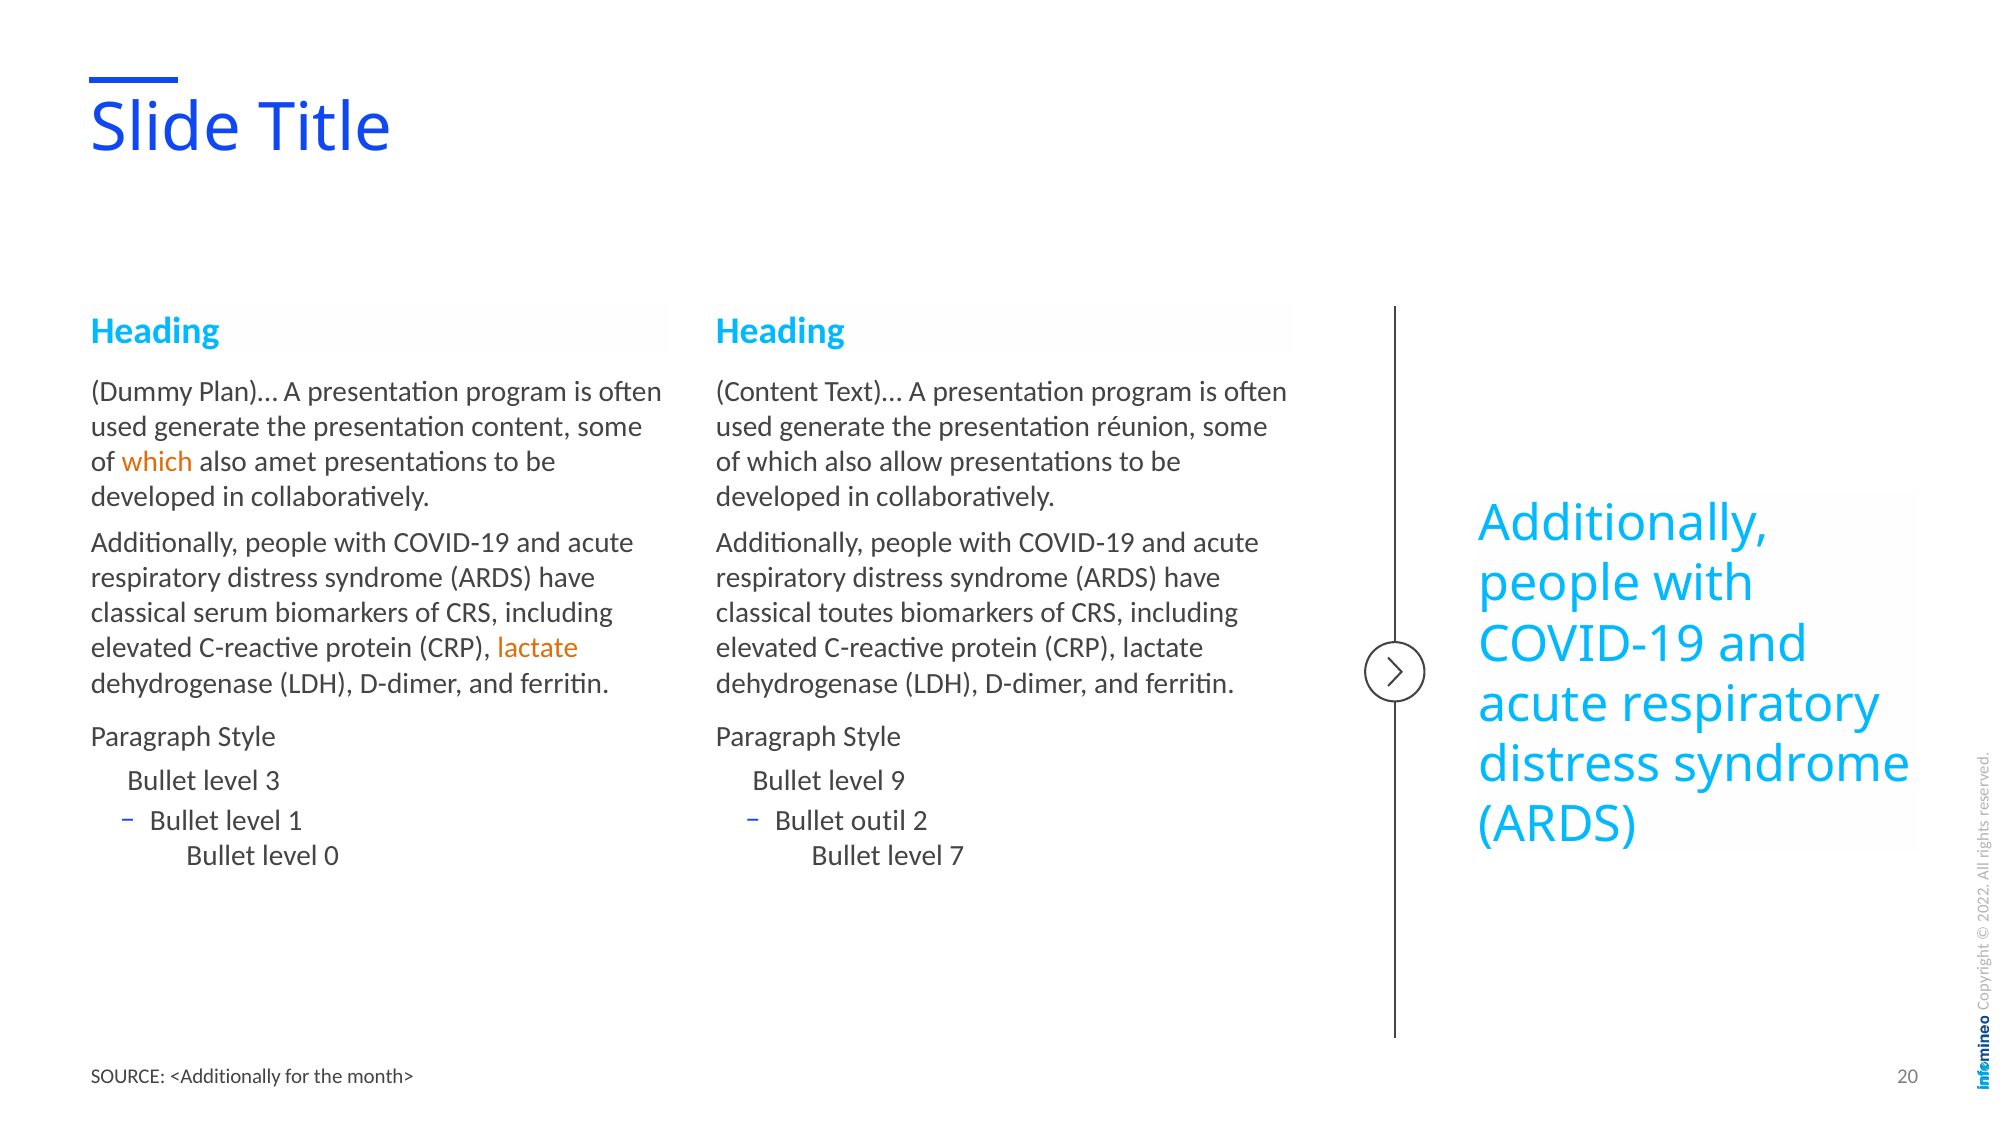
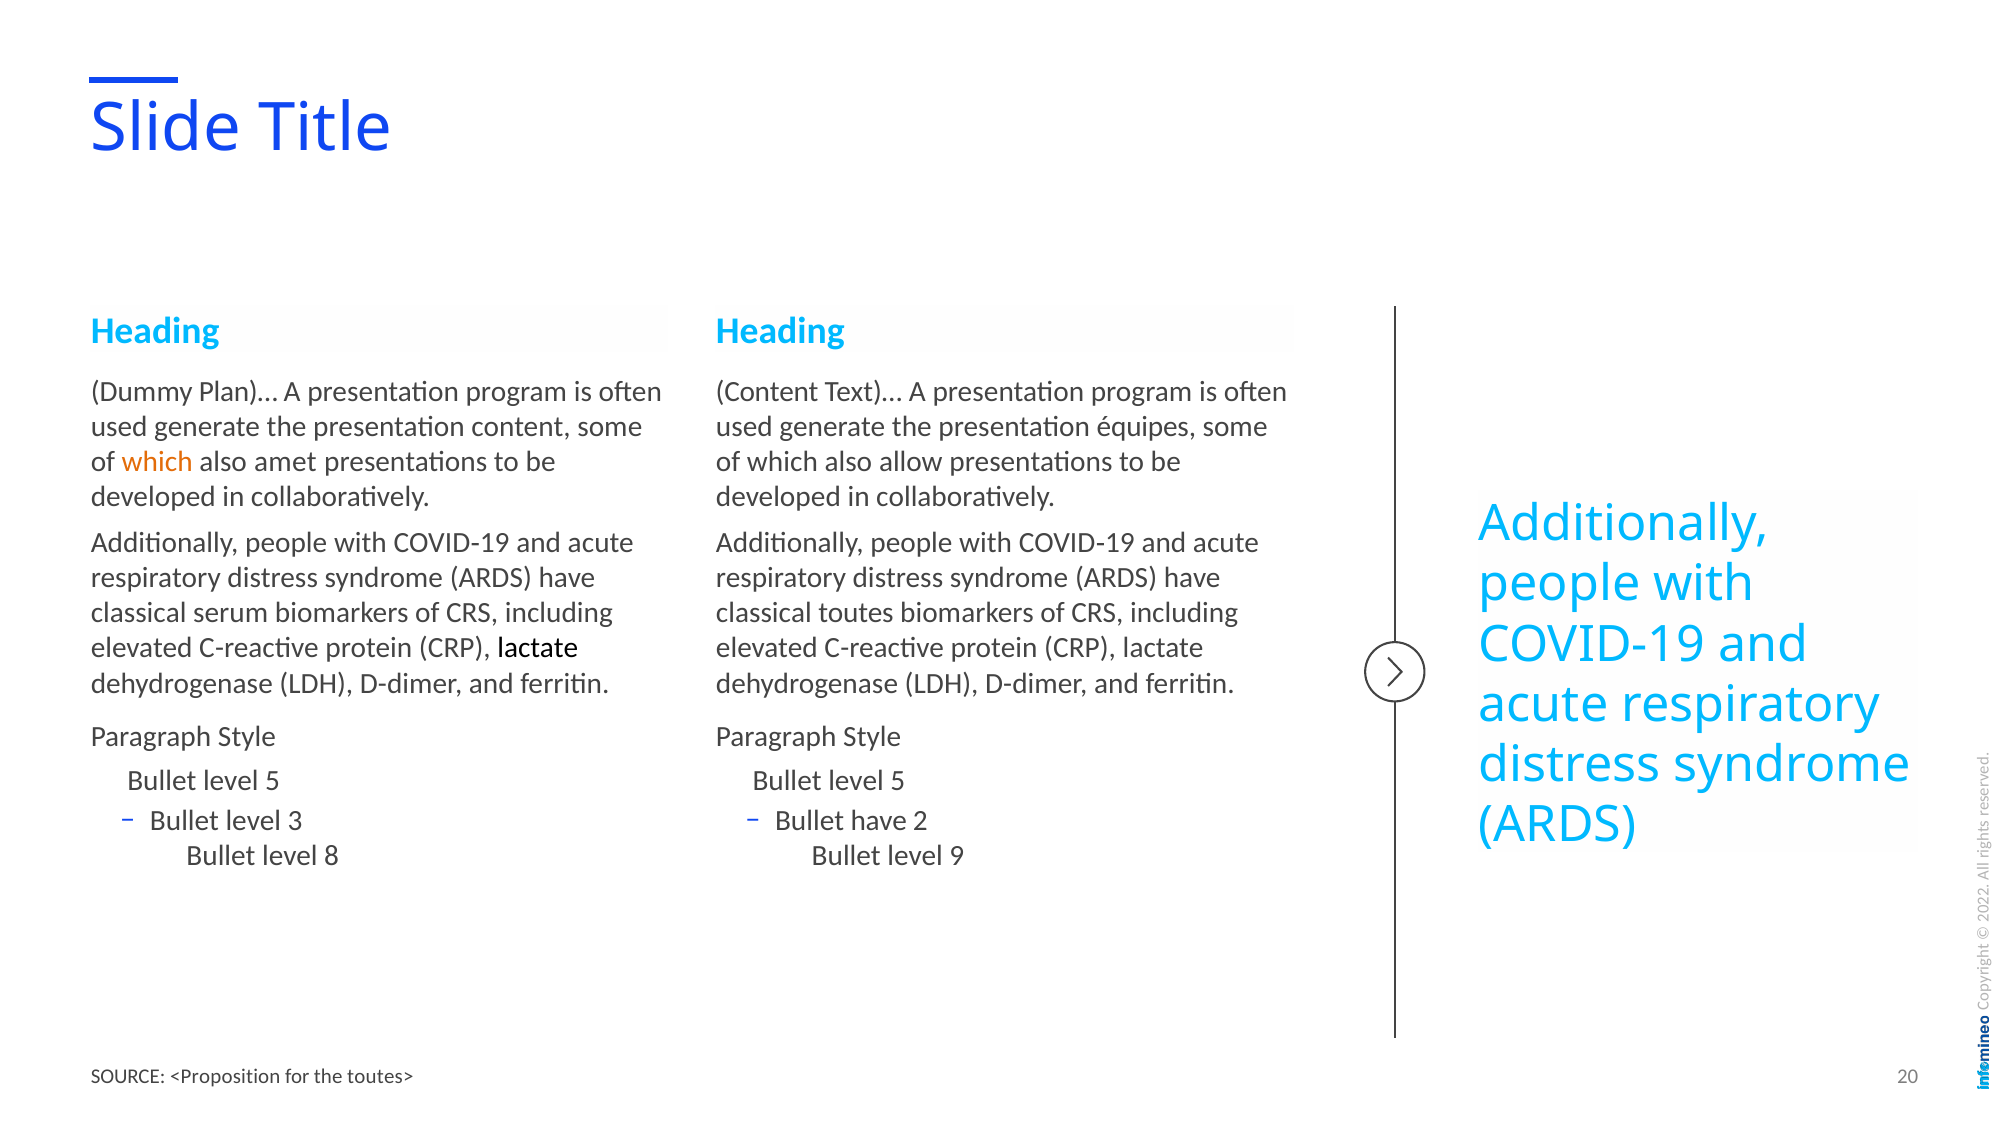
réunion: réunion -> équipes
lactate at (538, 648) colour: orange -> black
3 at (273, 781): 3 -> 5
9 at (898, 781): 9 -> 5
1: 1 -> 3
Bullet outil: outil -> have
level 0: 0 -> 8
7: 7 -> 9
<Additionally: <Additionally -> <Proposition
month>: month> -> toutes>
